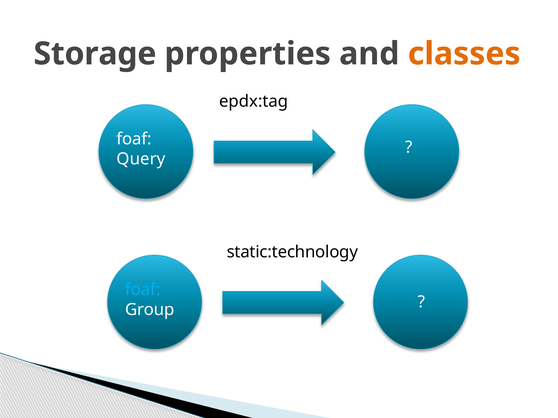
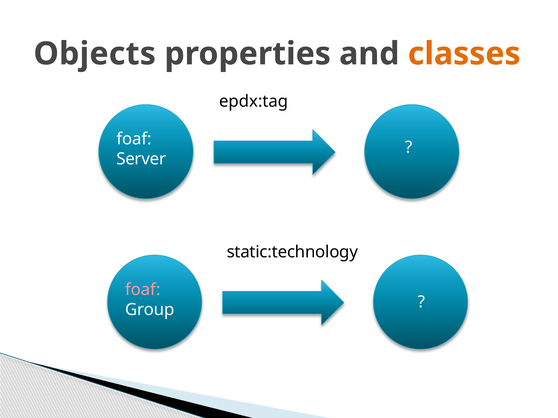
Storage: Storage -> Objects
Query: Query -> Server
foaf at (143, 290) colour: light blue -> pink
